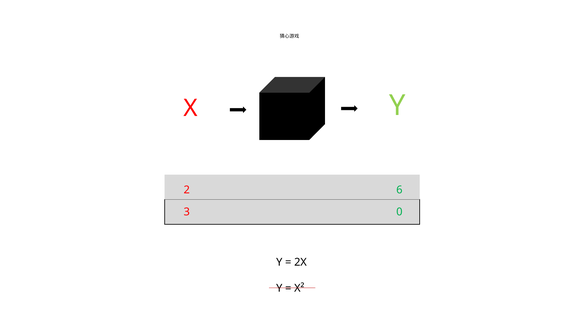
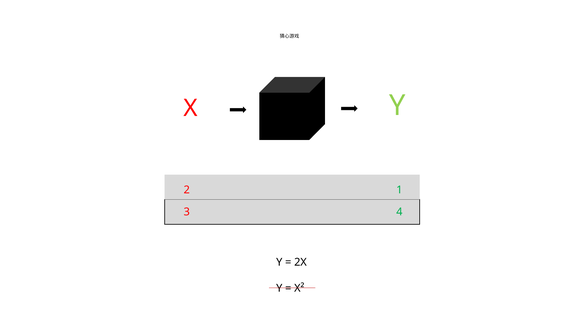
6: 6 -> 1
0: 0 -> 4
